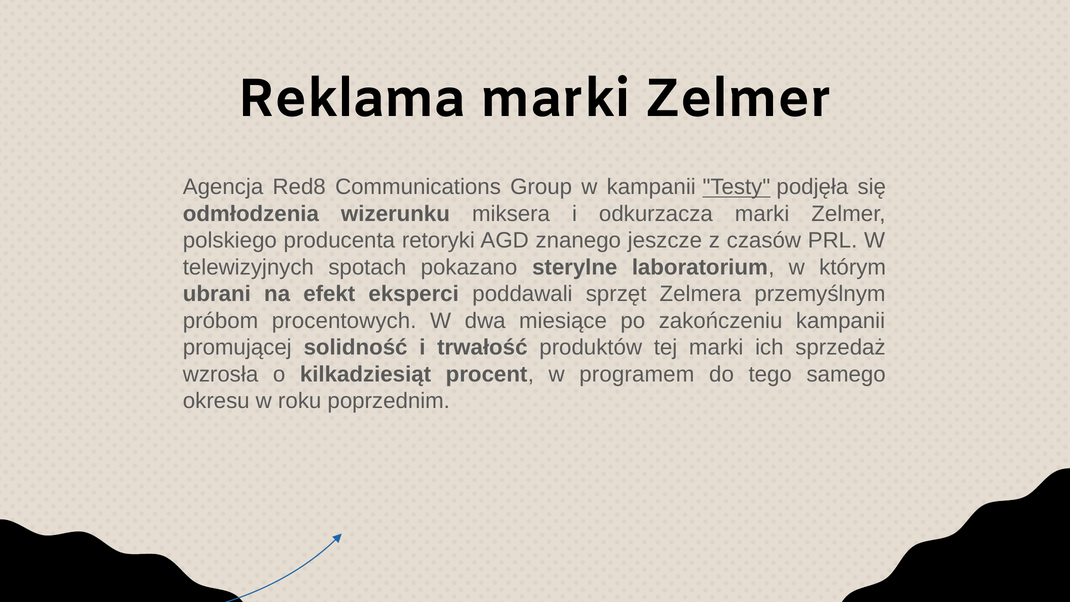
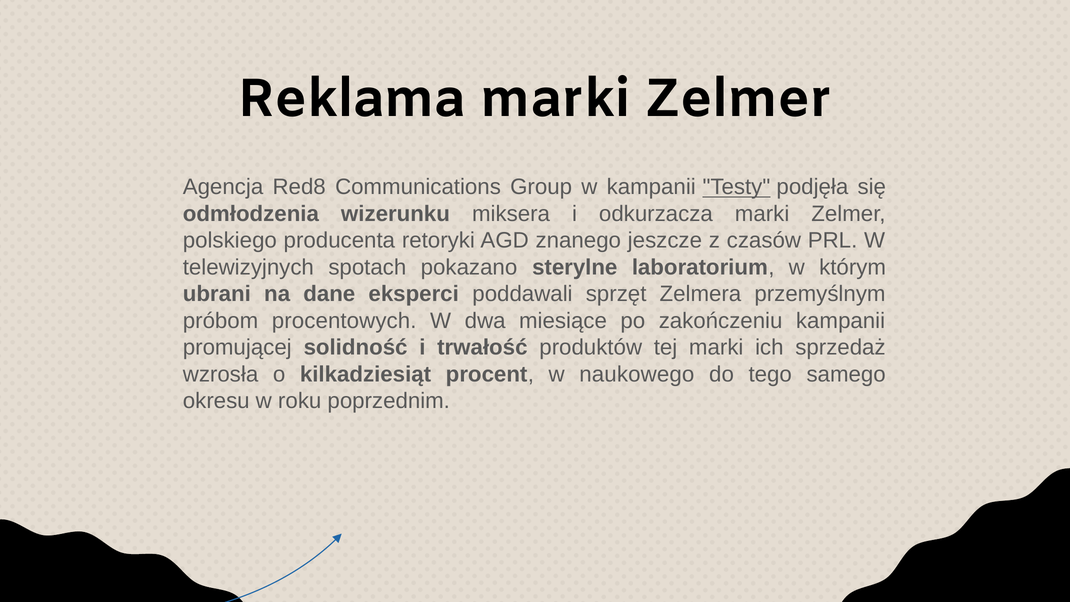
efekt: efekt -> dane
programem: programem -> naukowego
